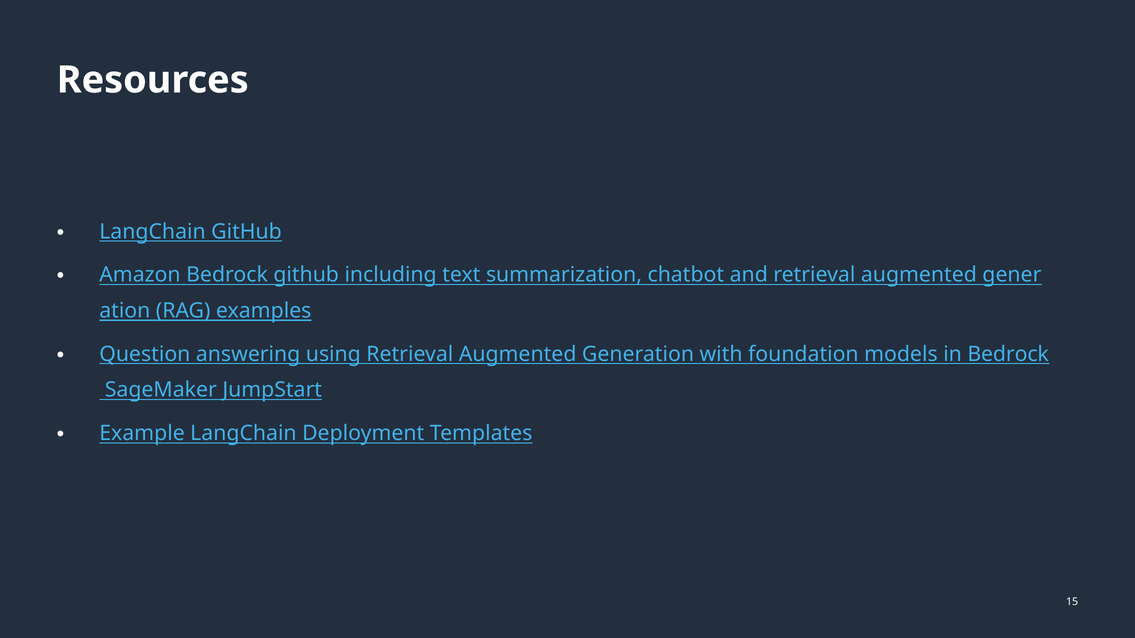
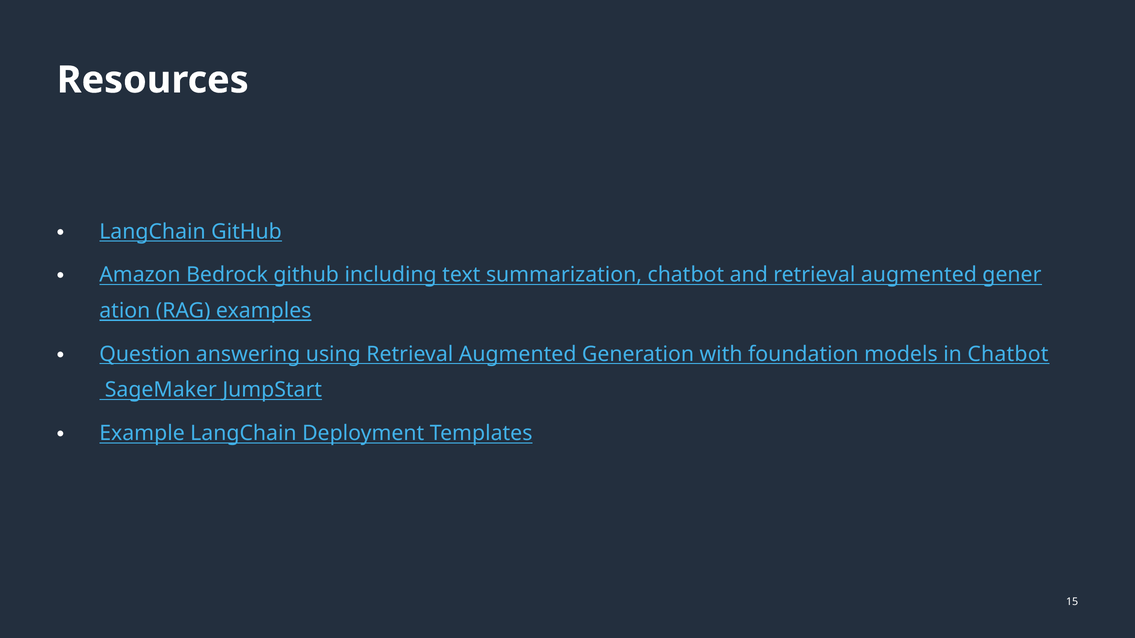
in Bedrock: Bedrock -> Chatbot
